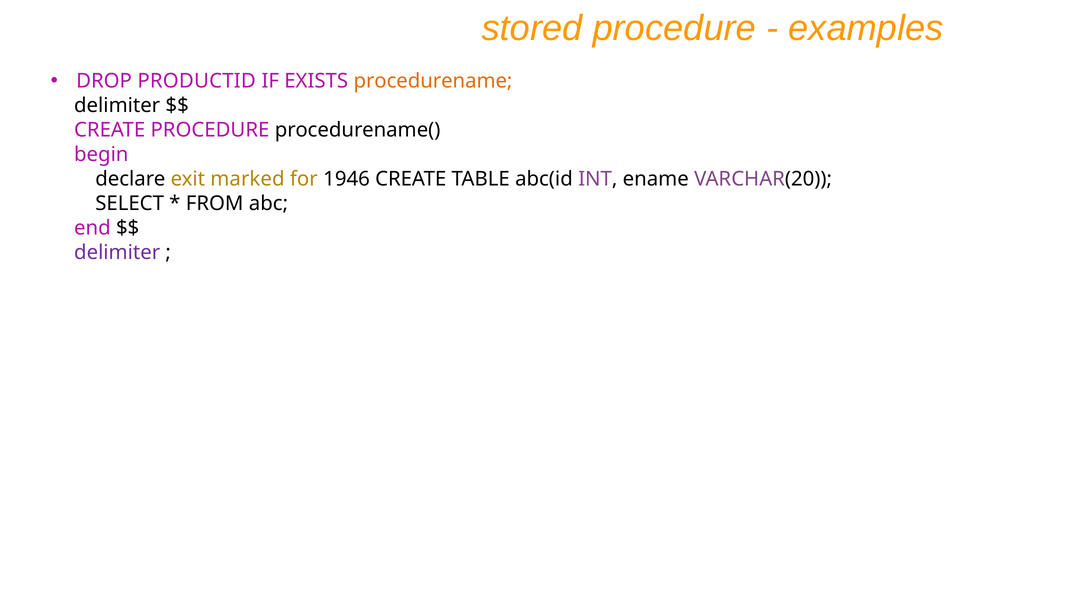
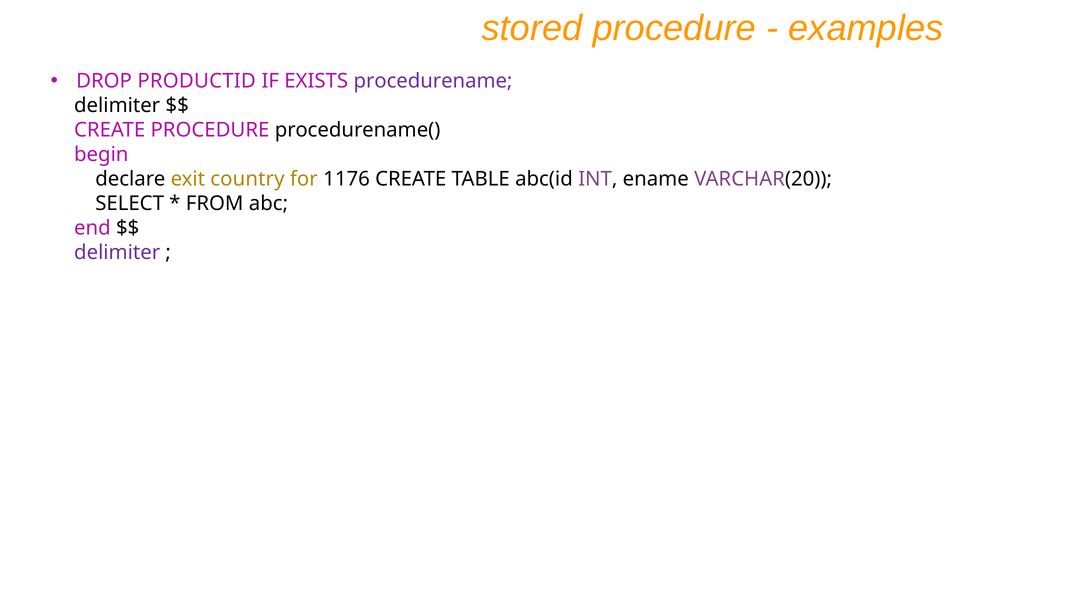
procedurename colour: orange -> purple
marked: marked -> country
1946: 1946 -> 1176
